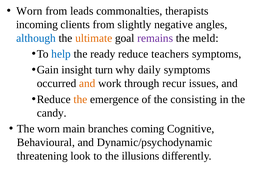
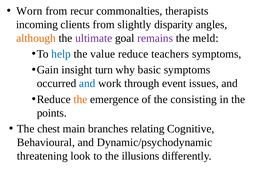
leads: leads -> recur
negative: negative -> disparity
although colour: blue -> orange
ultimate colour: orange -> purple
ready: ready -> value
daily: daily -> basic
and at (87, 83) colour: orange -> blue
recur: recur -> event
candy: candy -> points
The worn: worn -> chest
coming: coming -> relating
